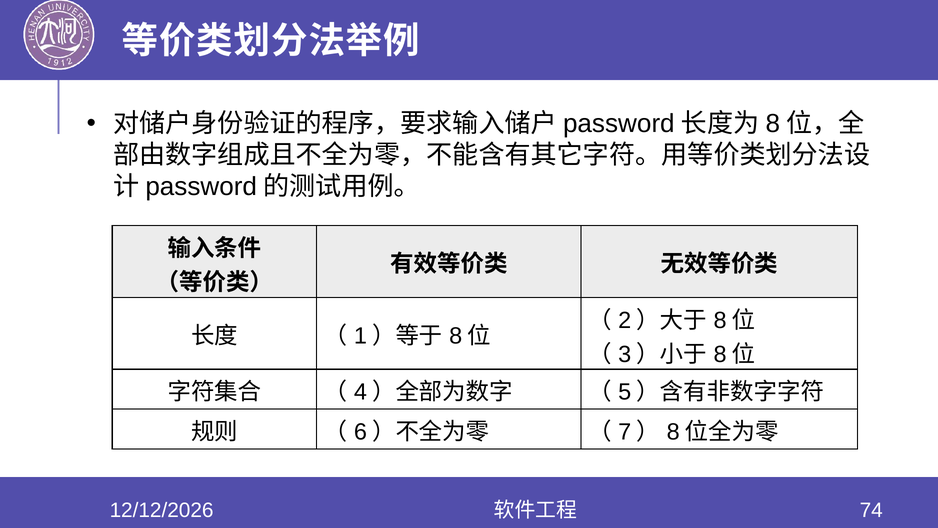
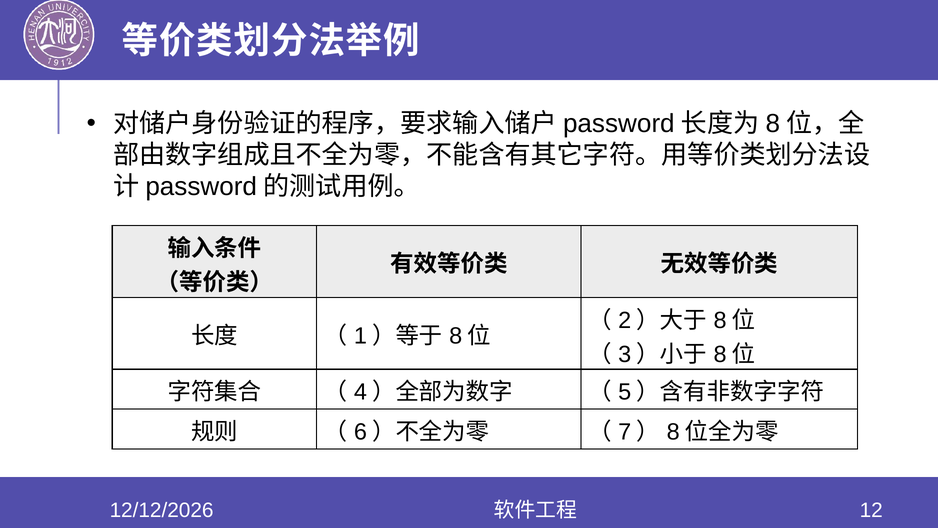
74: 74 -> 12
